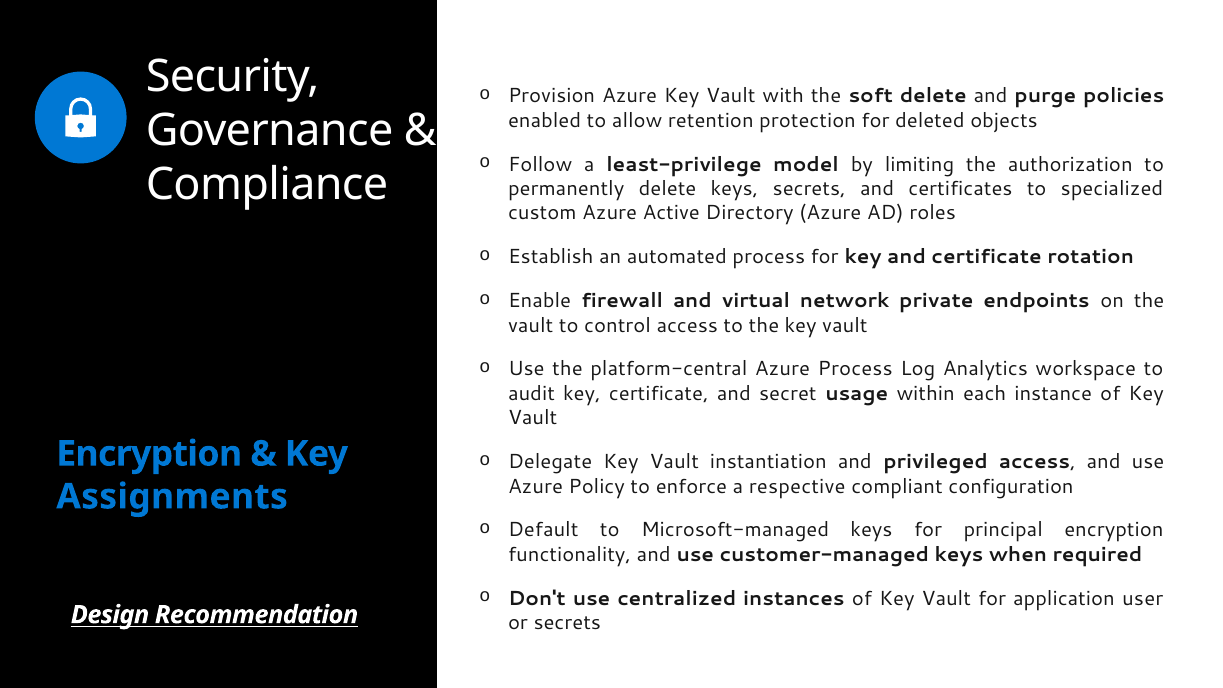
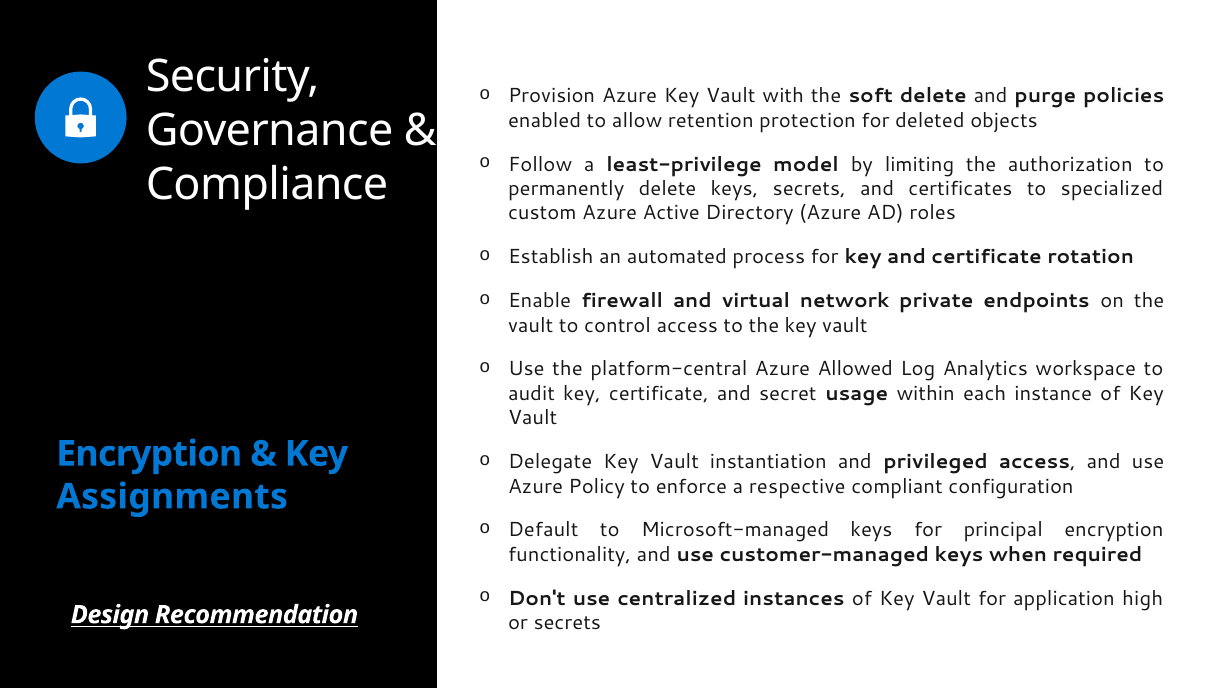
Azure Process: Process -> Allowed
user: user -> high
